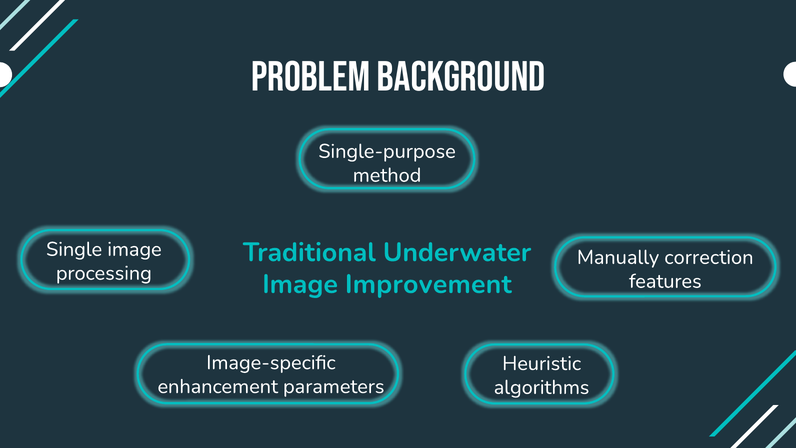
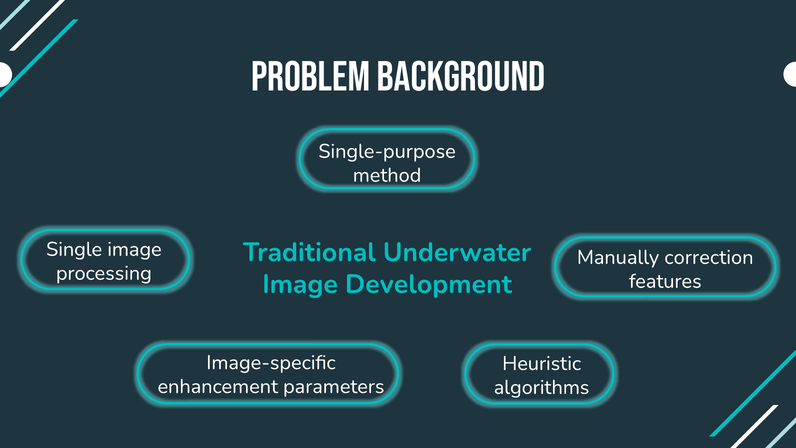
Improvement: Improvement -> Development
